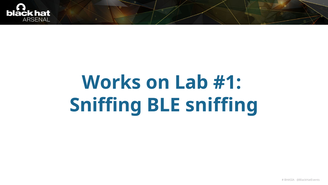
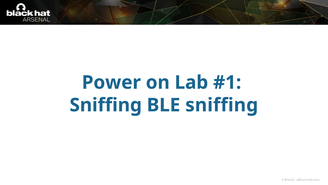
Works: Works -> Power
